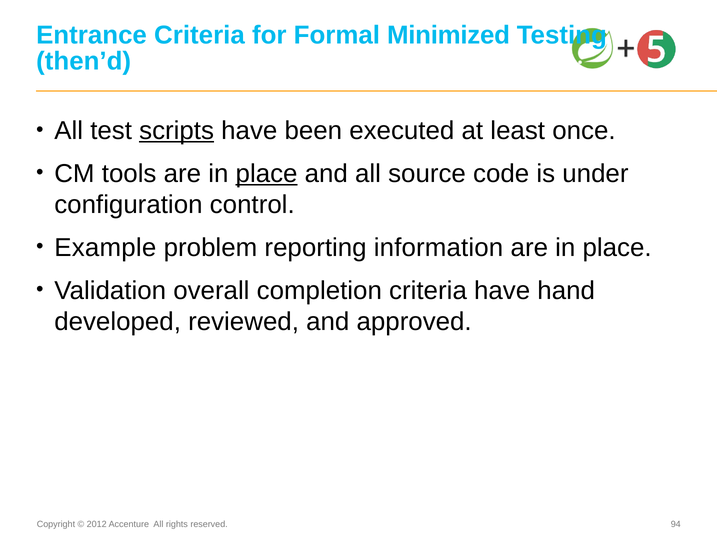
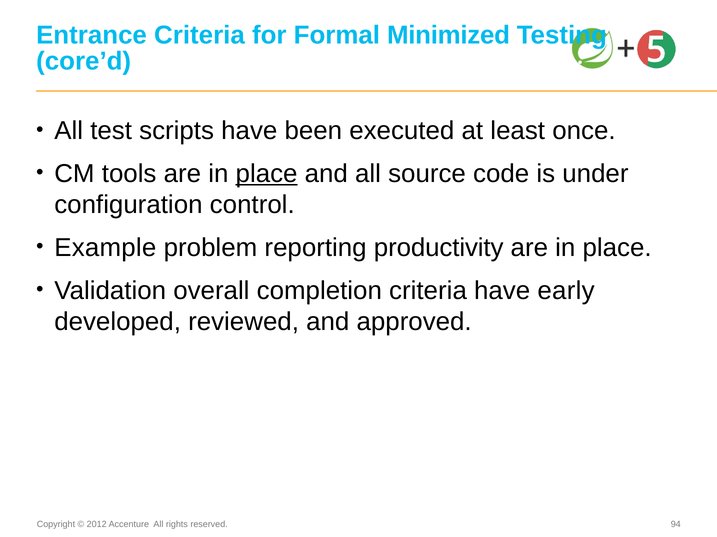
then’d: then’d -> core’d
scripts underline: present -> none
information: information -> productivity
hand: hand -> early
